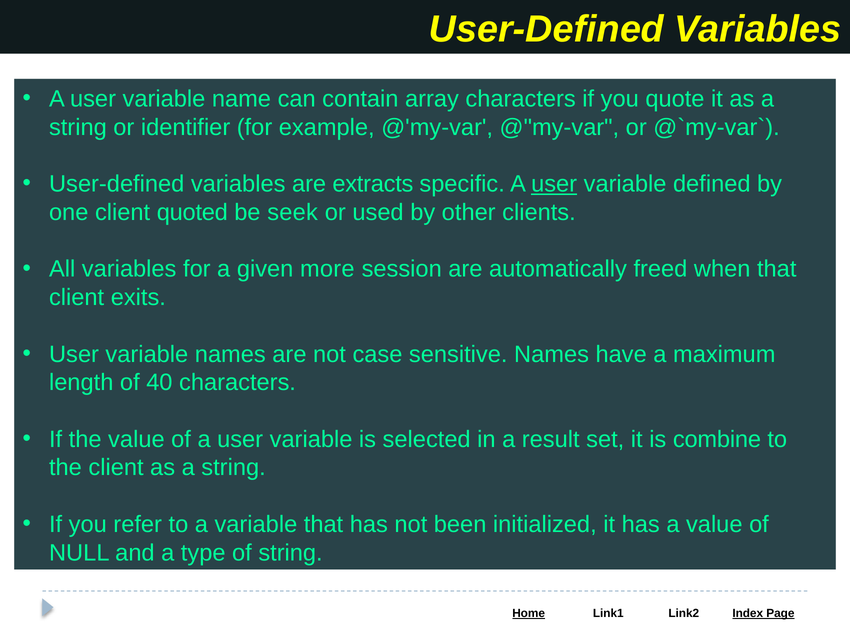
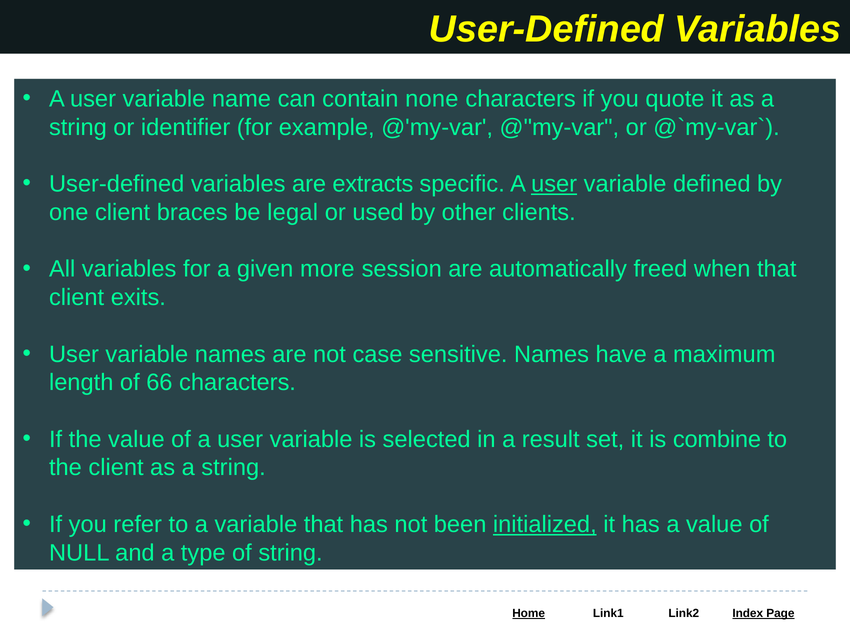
array: array -> none
quoted: quoted -> braces
seek: seek -> legal
40: 40 -> 66
initialized underline: none -> present
